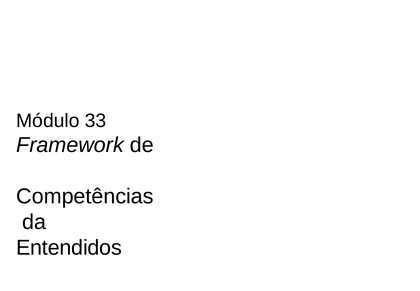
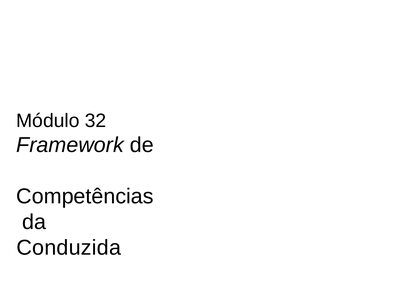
33: 33 -> 32
Entendidos: Entendidos -> Conduzida
